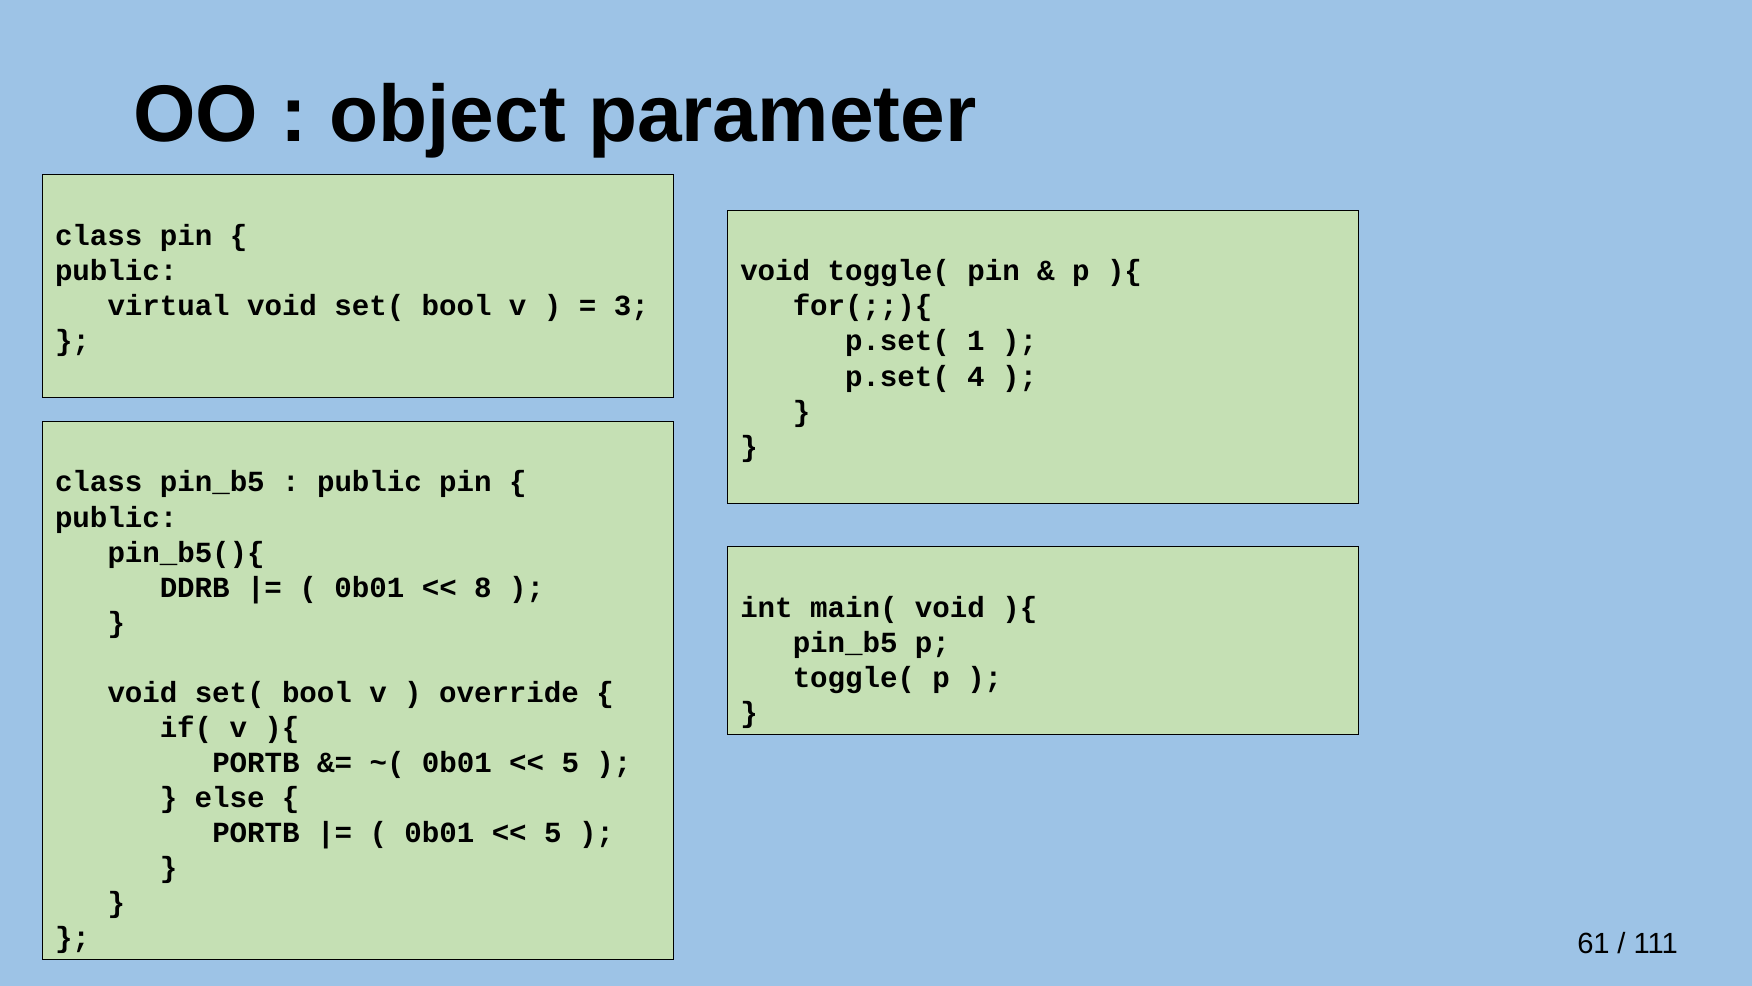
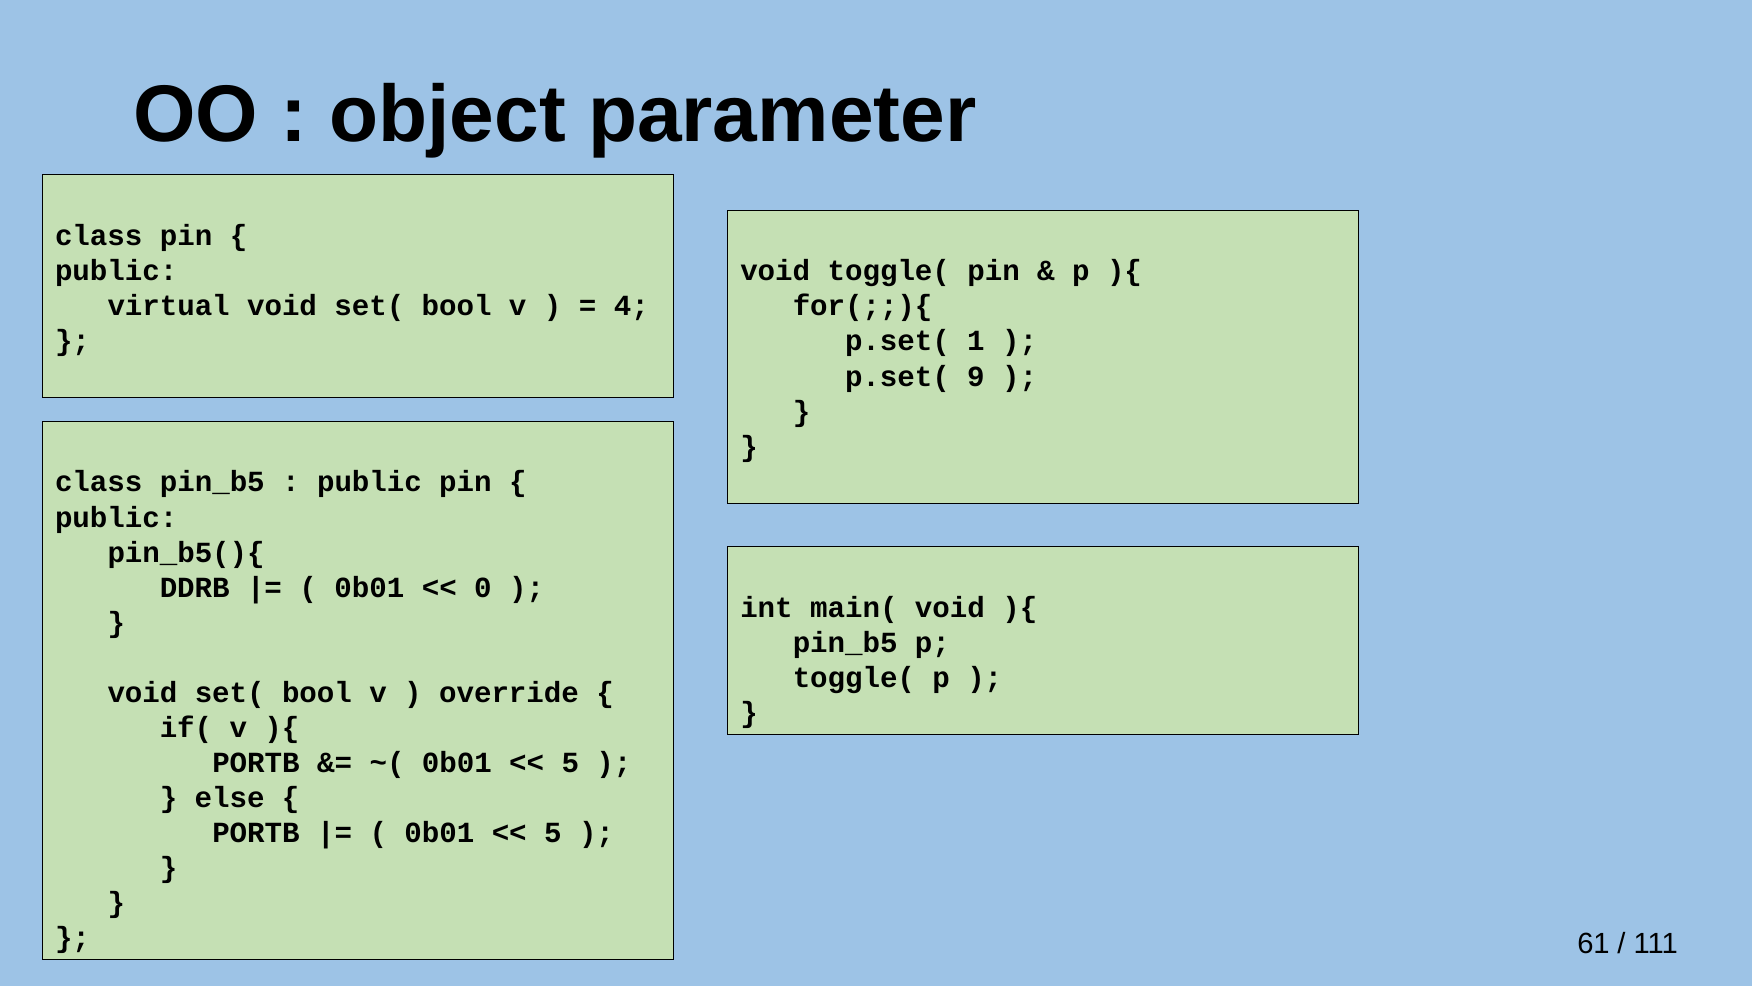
3: 3 -> 4
4: 4 -> 9
8: 8 -> 0
